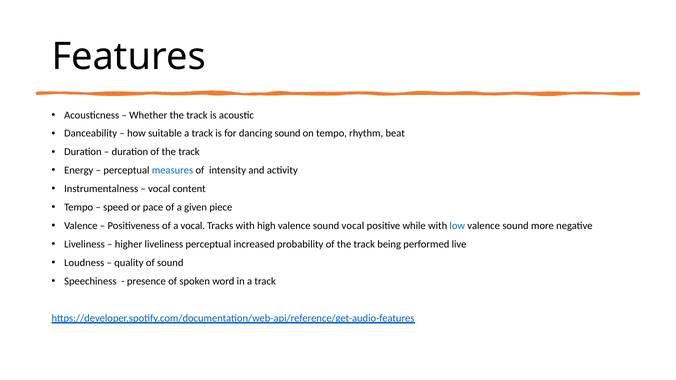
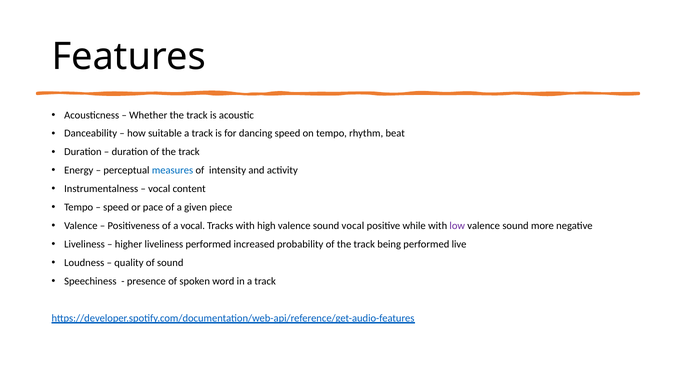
dancing sound: sound -> speed
low colour: blue -> purple
liveliness perceptual: perceptual -> performed
